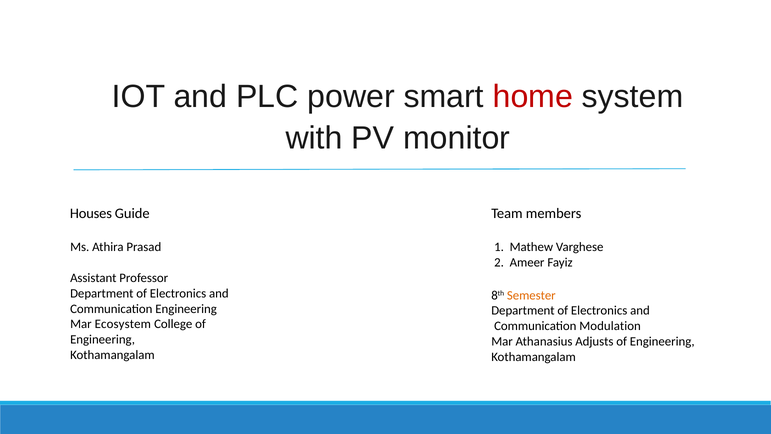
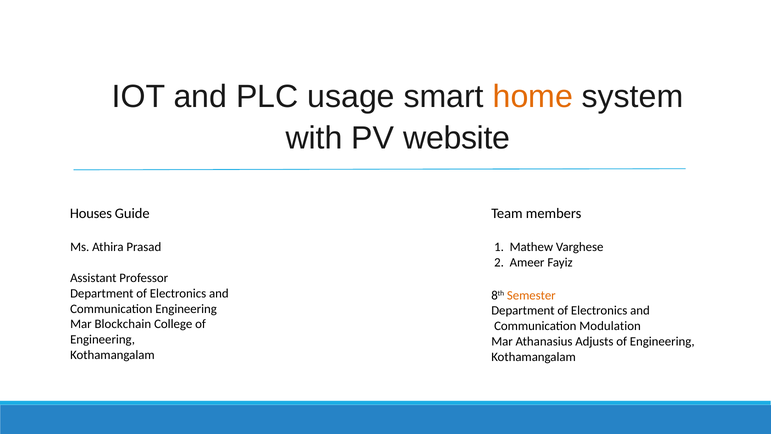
power: power -> usage
home colour: red -> orange
monitor: monitor -> website
Ecosystem: Ecosystem -> Blockchain
